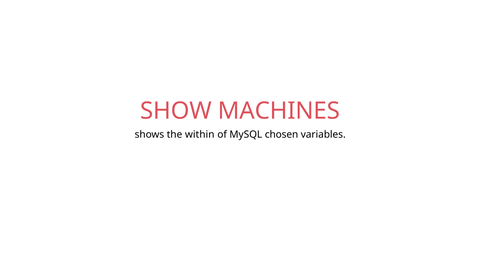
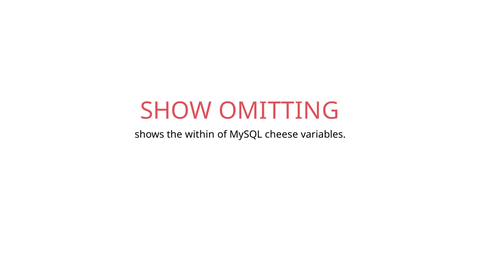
MACHINES: MACHINES -> OMITTING
chosen: chosen -> cheese
